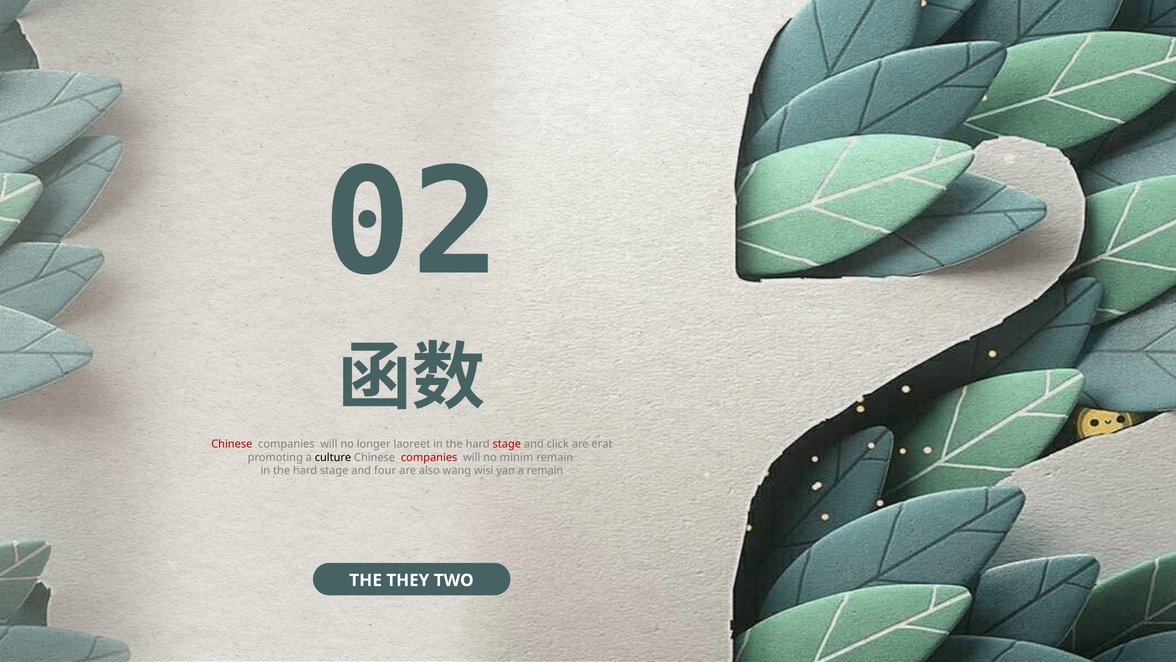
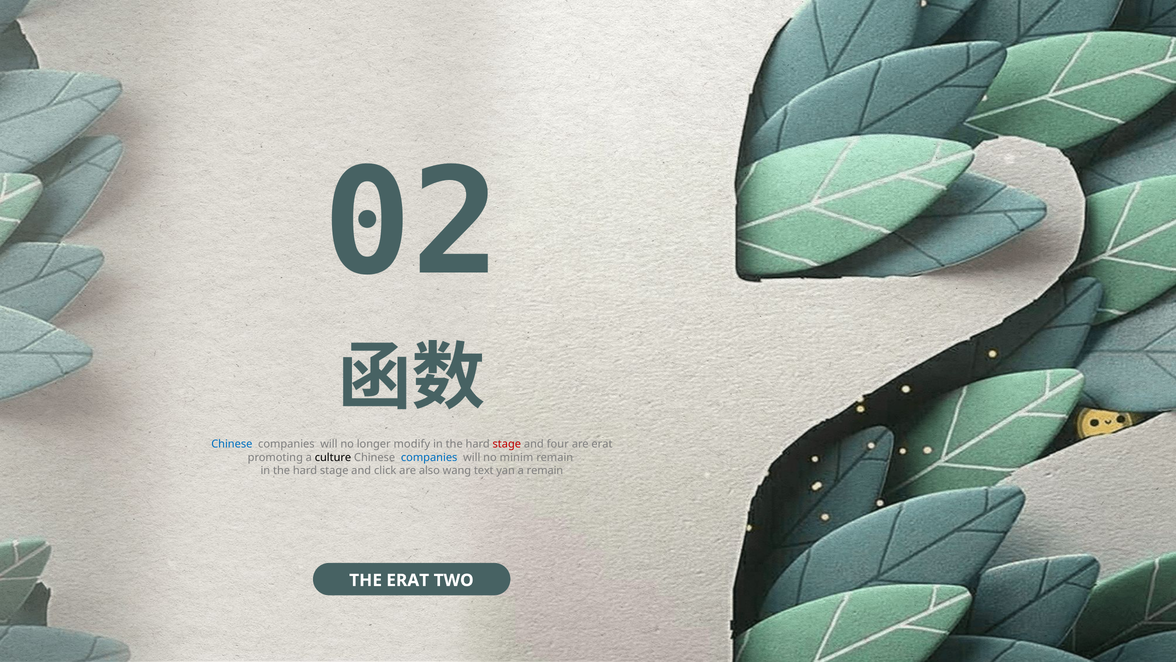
Chinese at (232, 444) colour: red -> blue
laoreet: laoreet -> modify
click: click -> four
companies at (429, 457) colour: red -> blue
four: four -> click
wisi: wisi -> text
THE THEY: THEY -> ERAT
